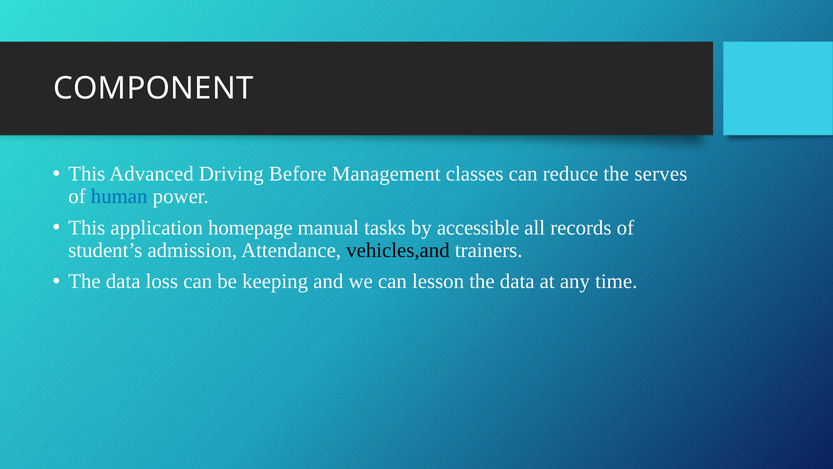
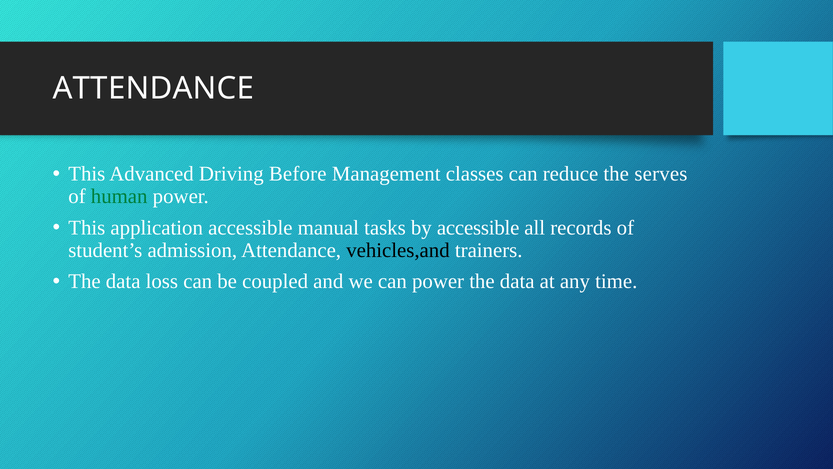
COMPONENT at (153, 88): COMPONENT -> ATTENDANCE
human colour: blue -> green
application homepage: homepage -> accessible
keeping: keeping -> coupled
can lesson: lesson -> power
